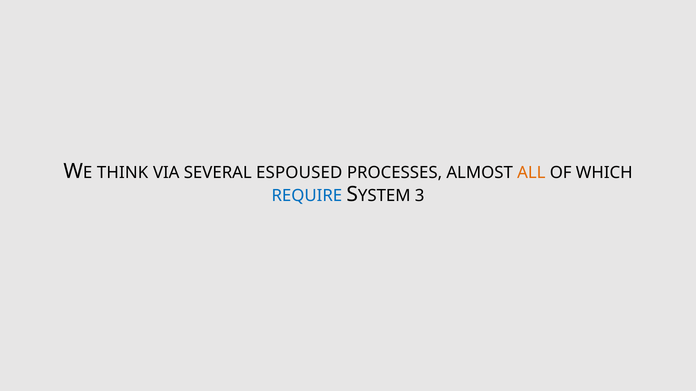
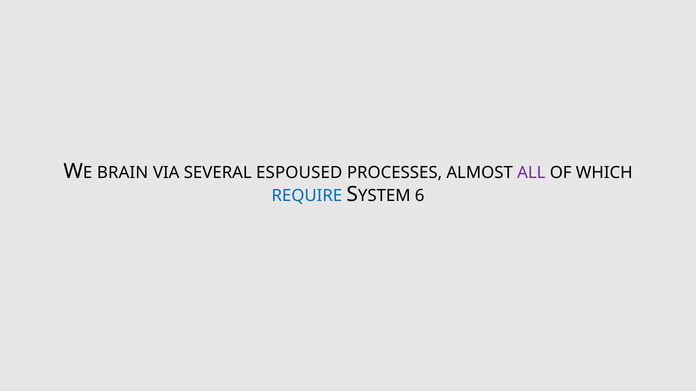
THINK: THINK -> BRAIN
ALL colour: orange -> purple
3: 3 -> 6
